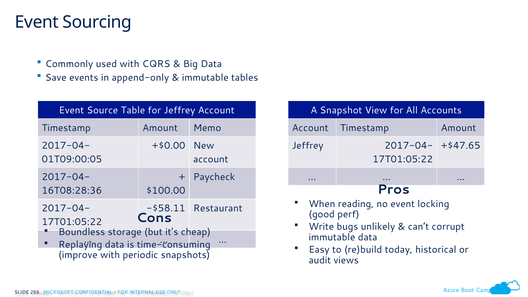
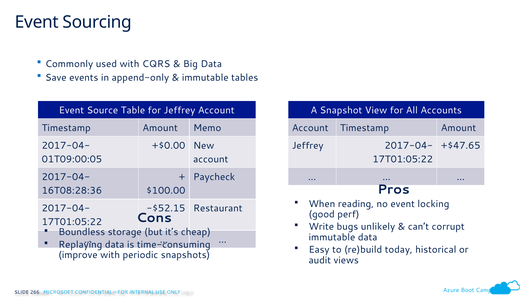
-$58.11: -$58.11 -> -$52.15
